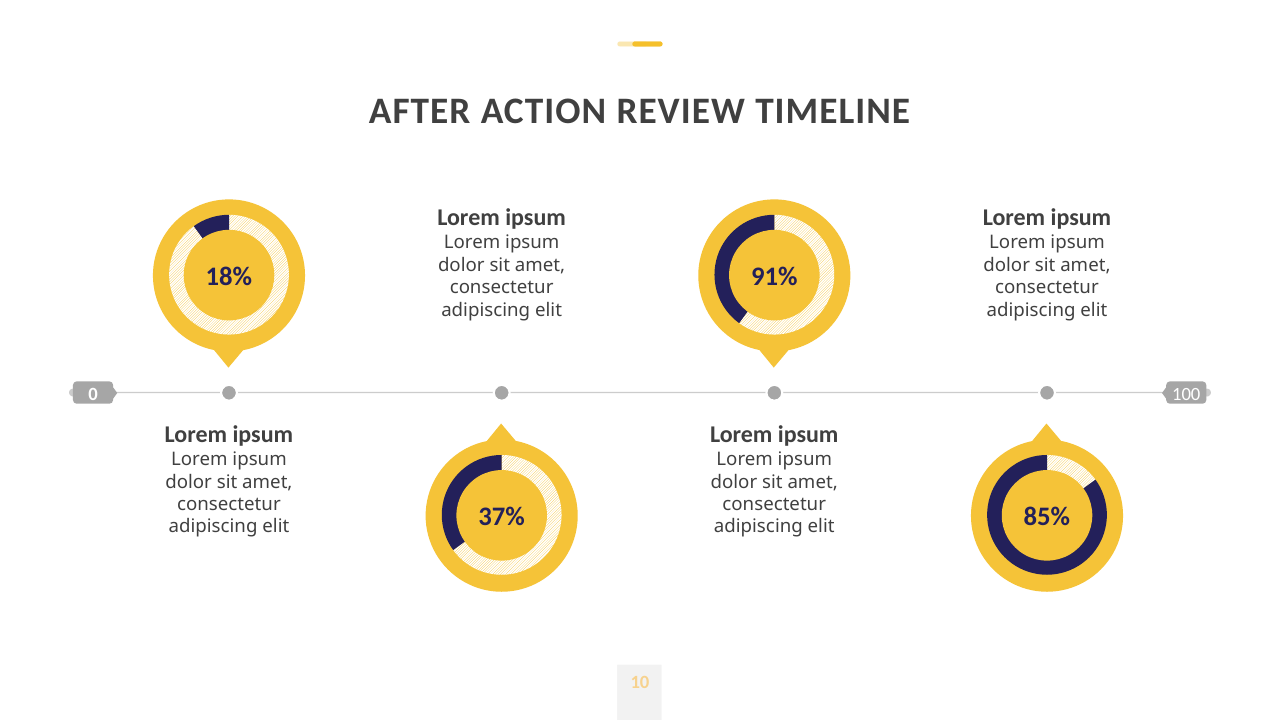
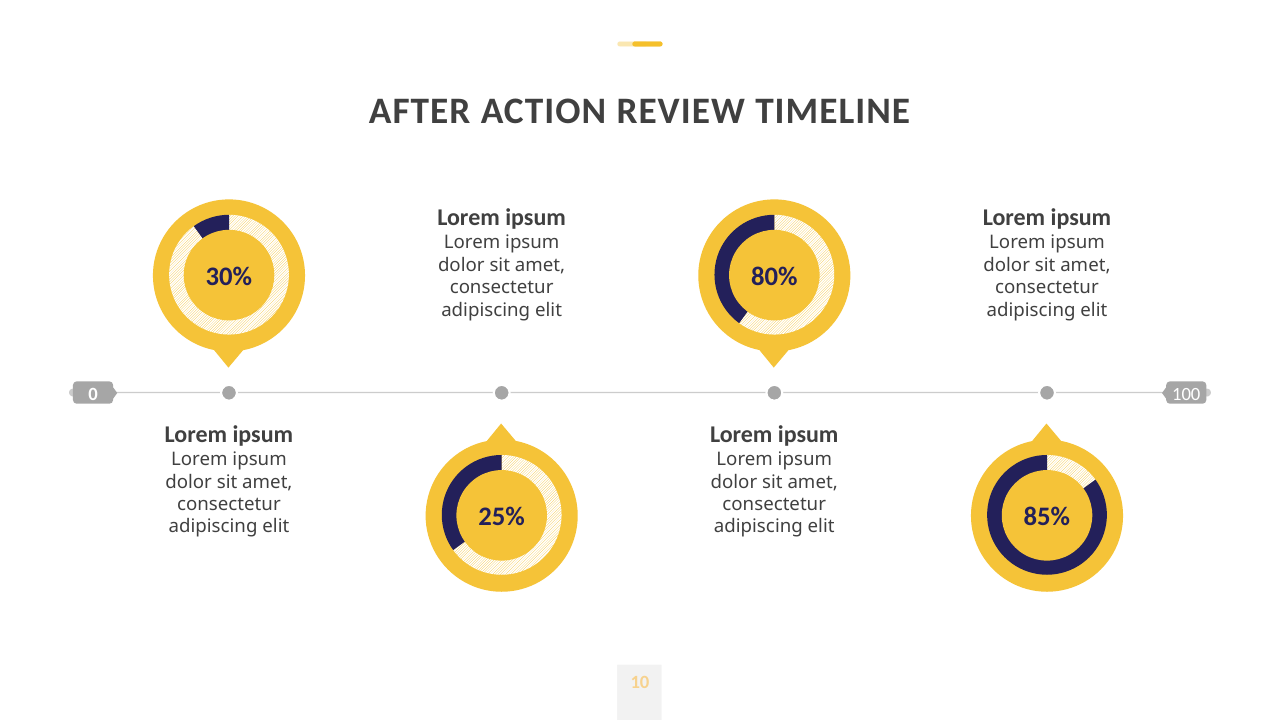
18%: 18% -> 30%
91%: 91% -> 80%
37%: 37% -> 25%
